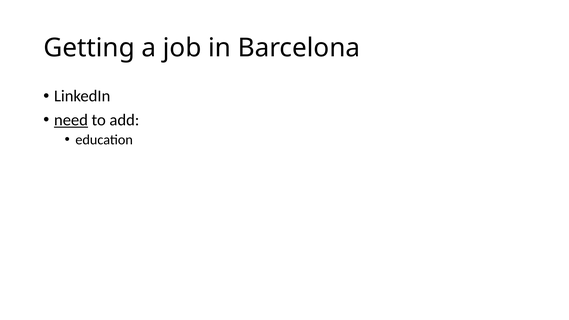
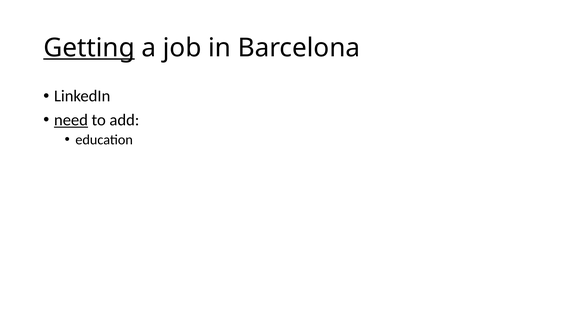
Getting underline: none -> present
